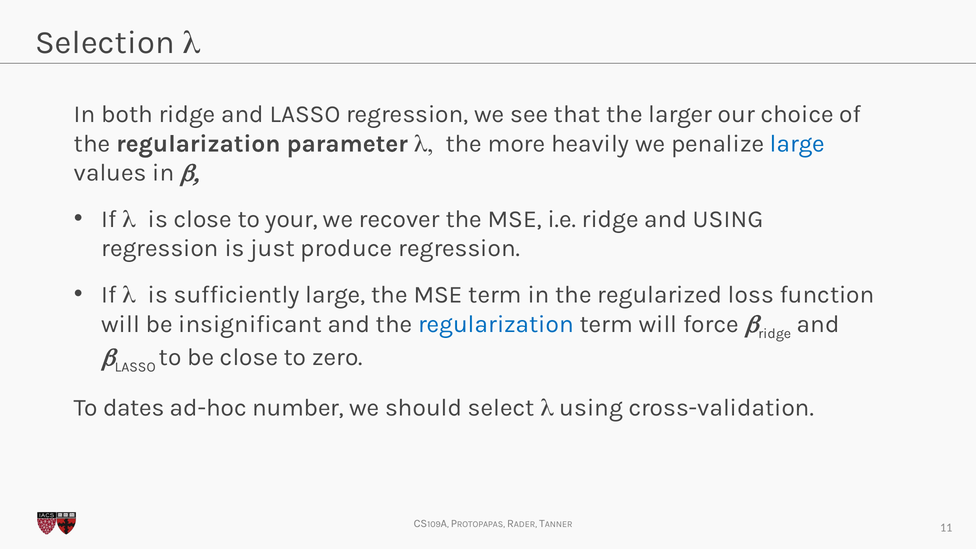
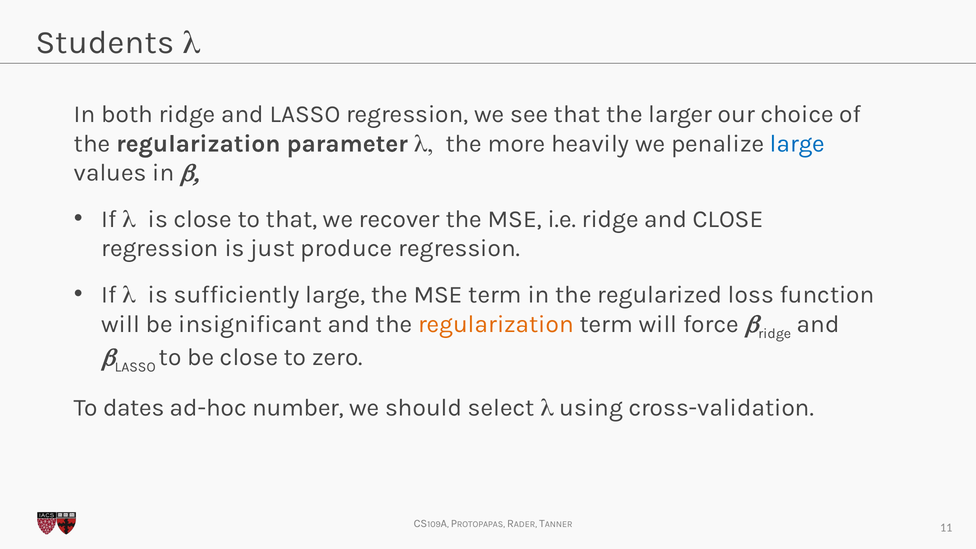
Selection: Selection -> Students
to your: your -> that
and USING: USING -> CLOSE
regularization at (496, 324) colour: blue -> orange
